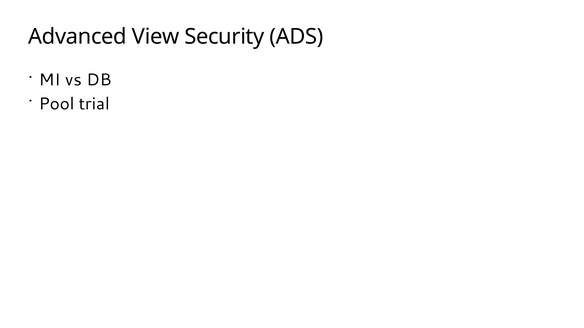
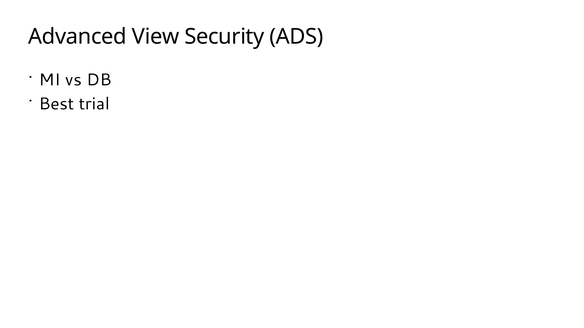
Pool: Pool -> Best
